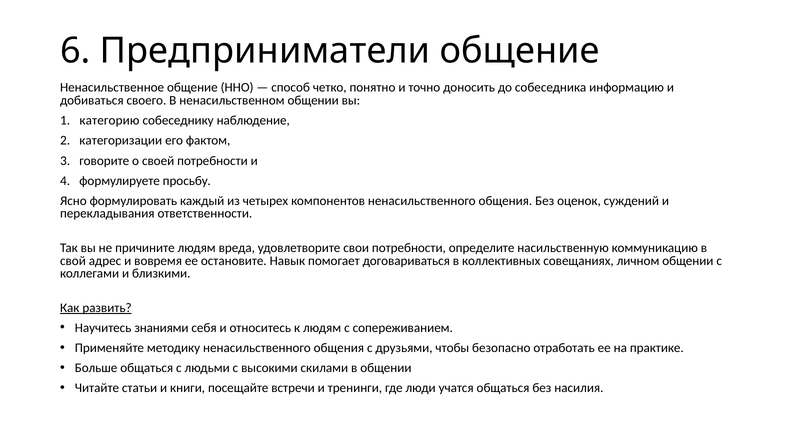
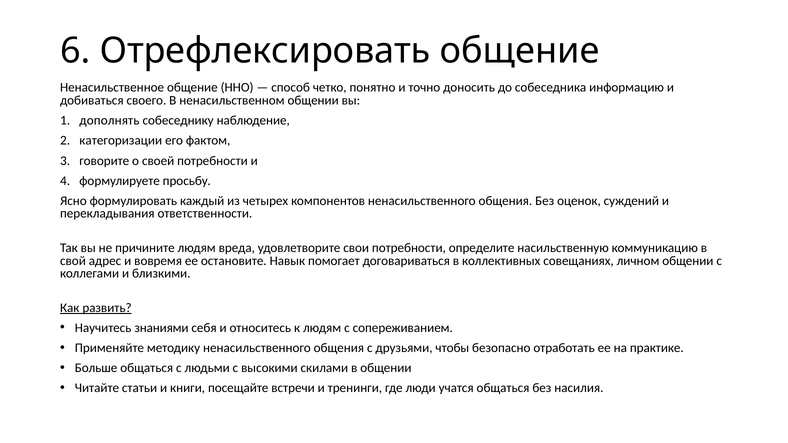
Предприниматели: Предприниматели -> Отрефлексировать
категорию: категорию -> дополнять
